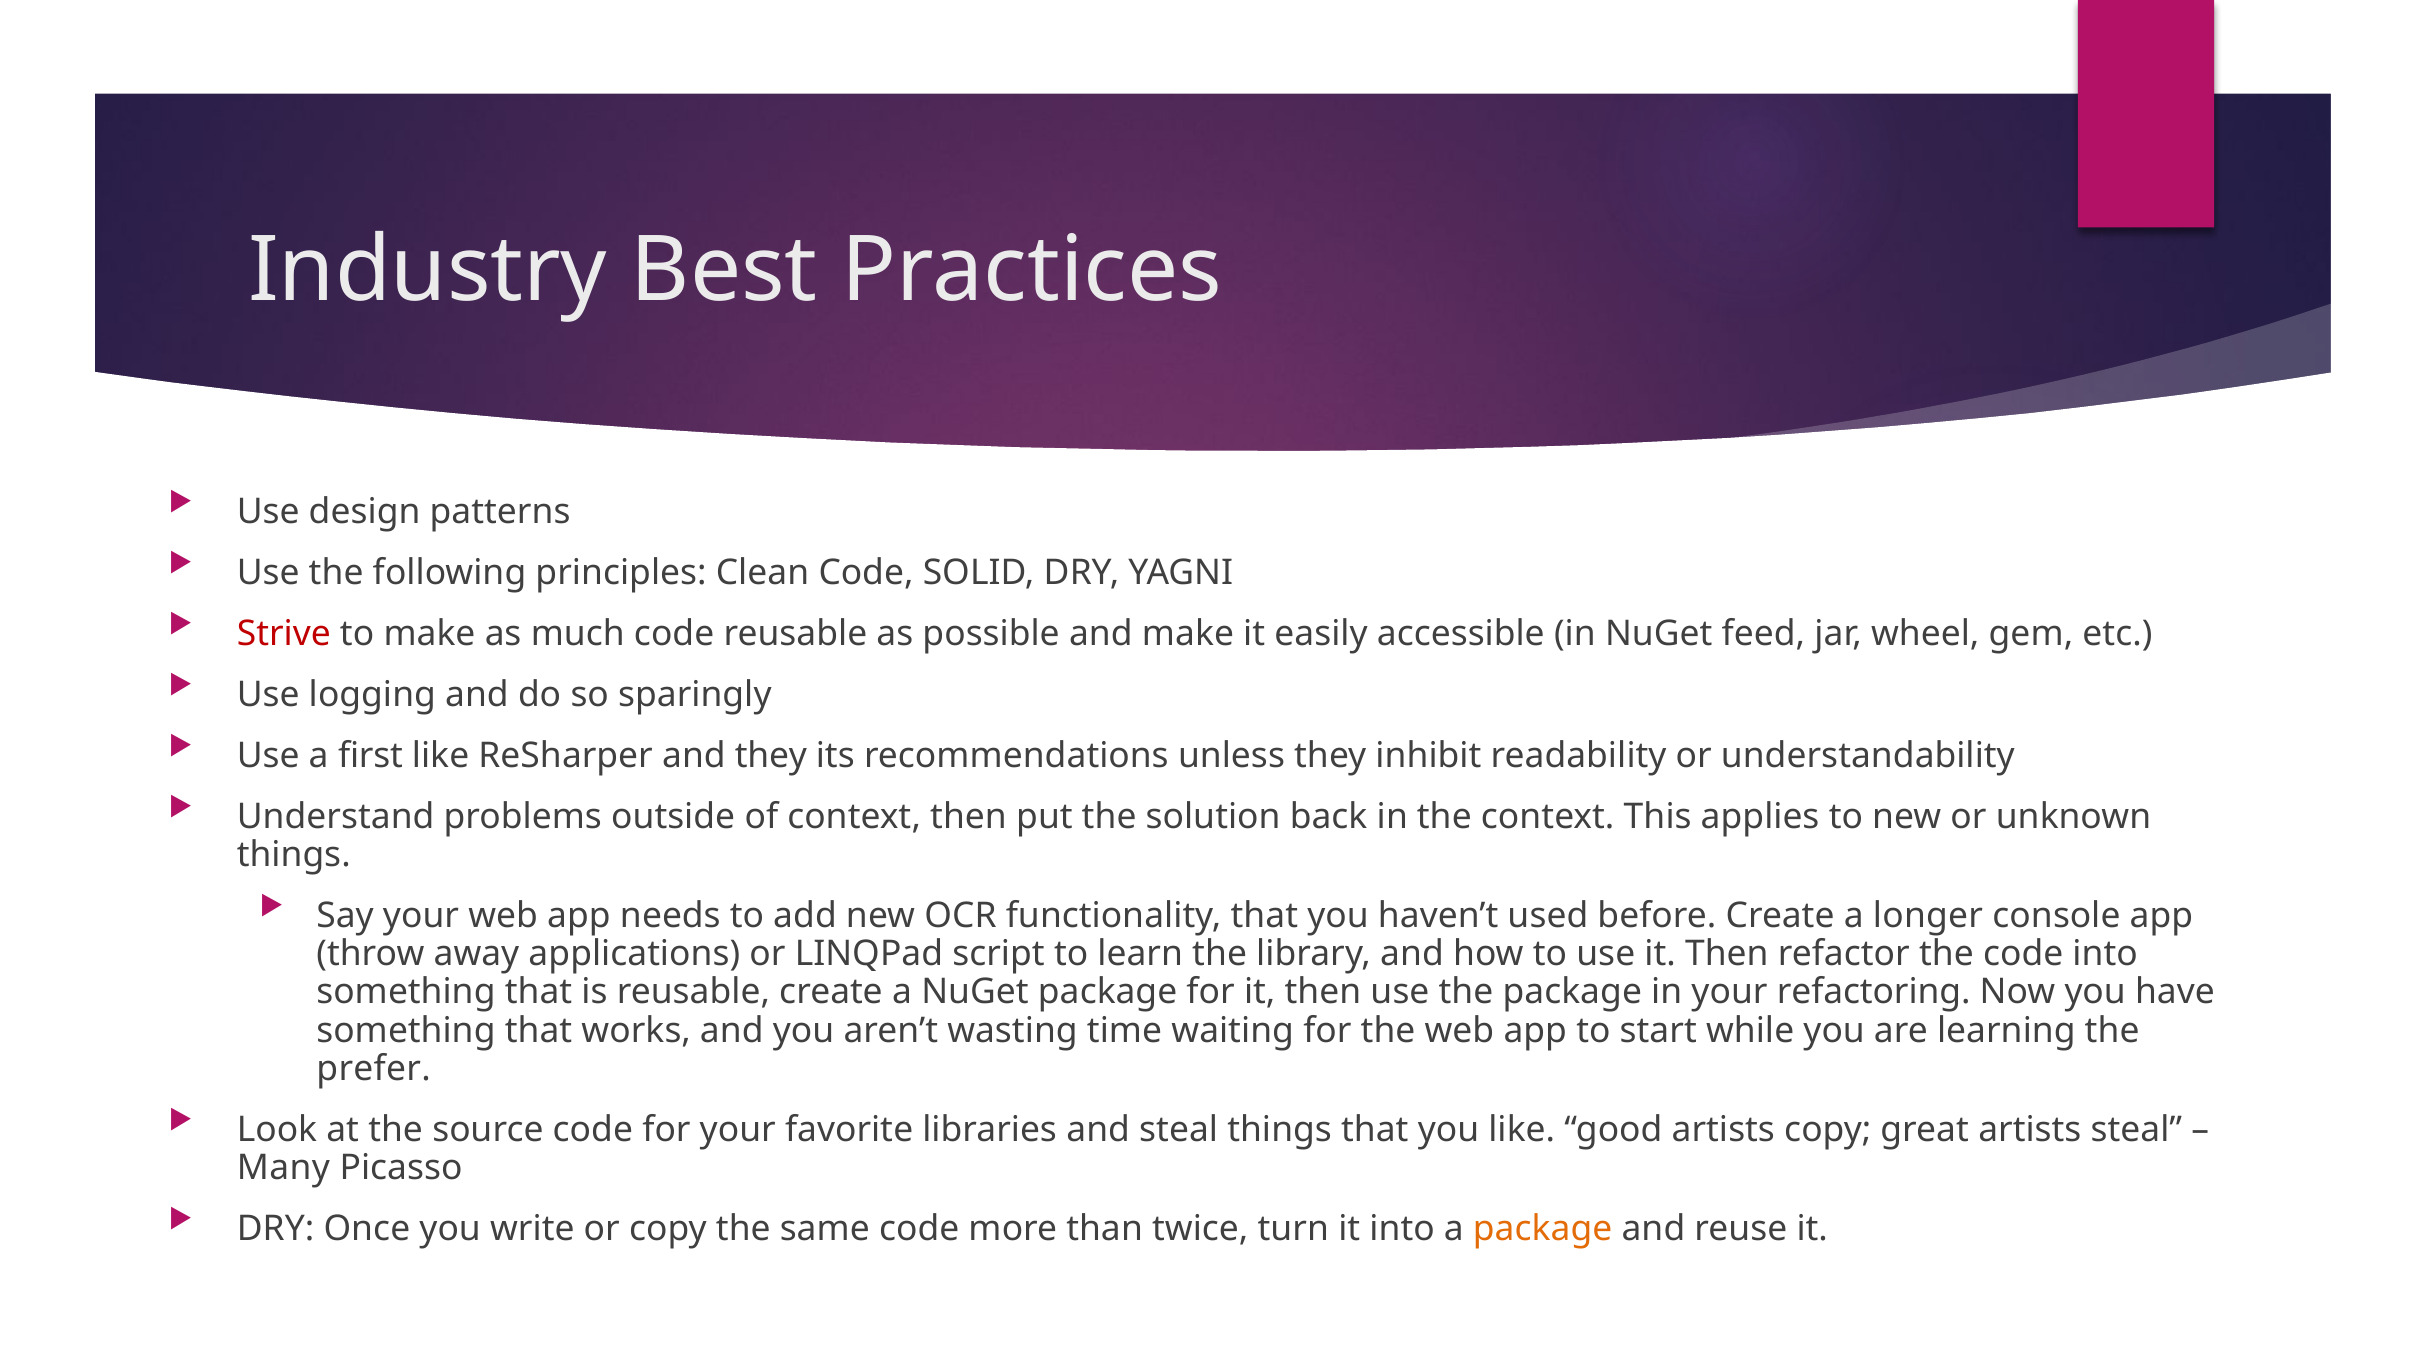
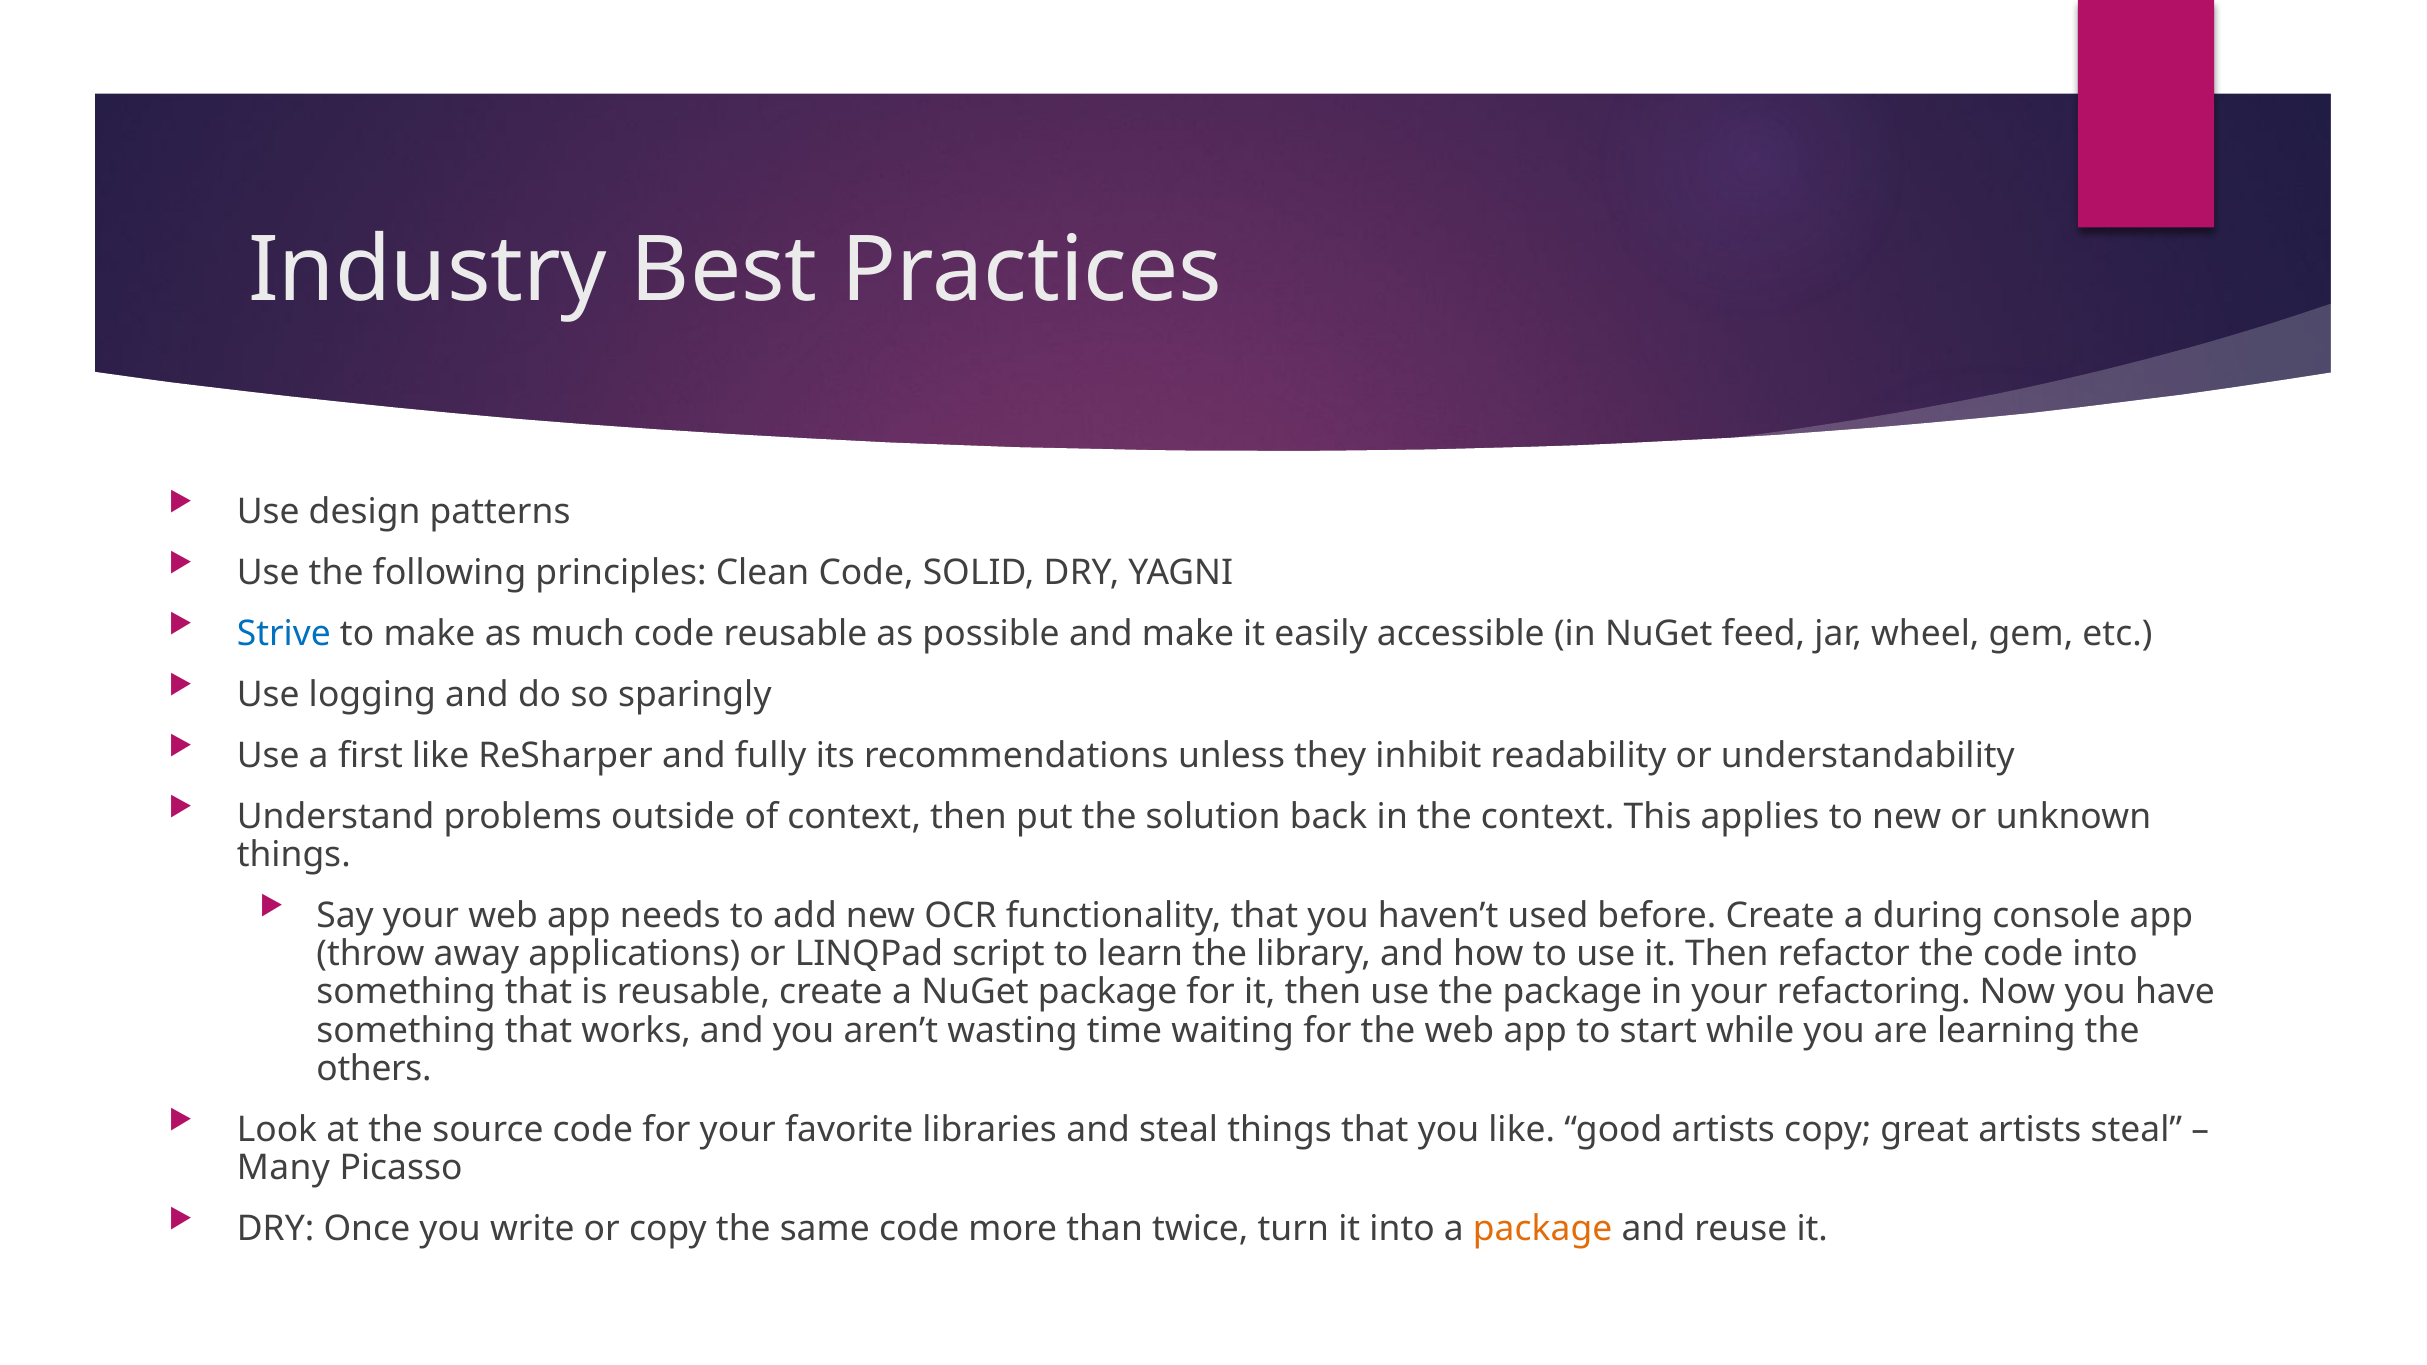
Strive colour: red -> blue
and they: they -> fully
longer: longer -> during
prefer: prefer -> others
